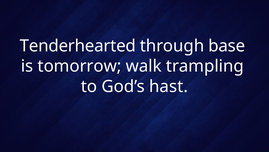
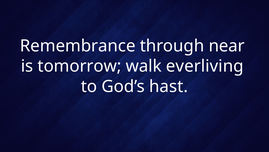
Tenderhearted: Tenderhearted -> Remembrance
base: base -> near
trampling: trampling -> everliving
